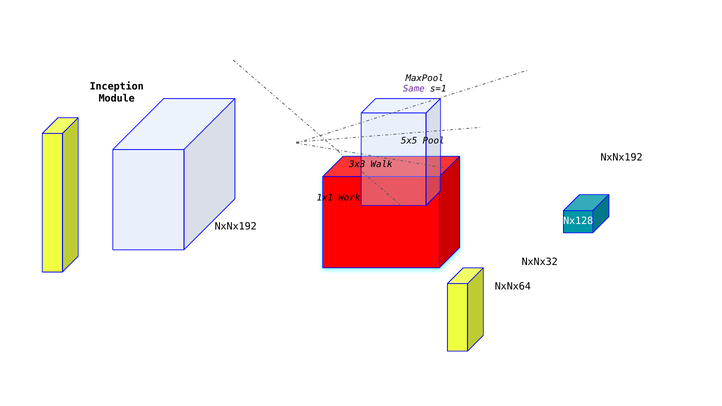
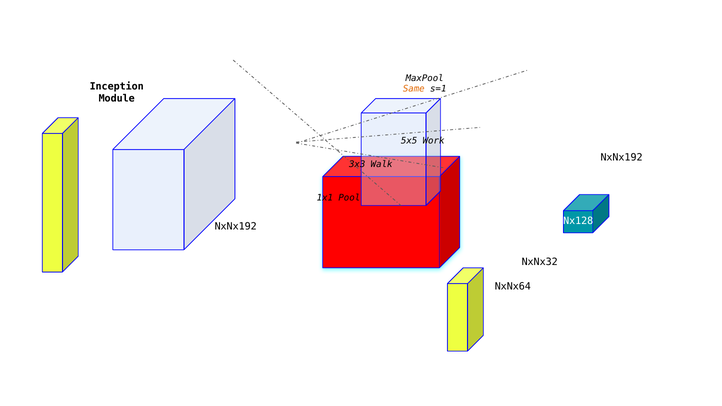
Same colour: purple -> orange
Pool: Pool -> Work
Work: Work -> Pool
